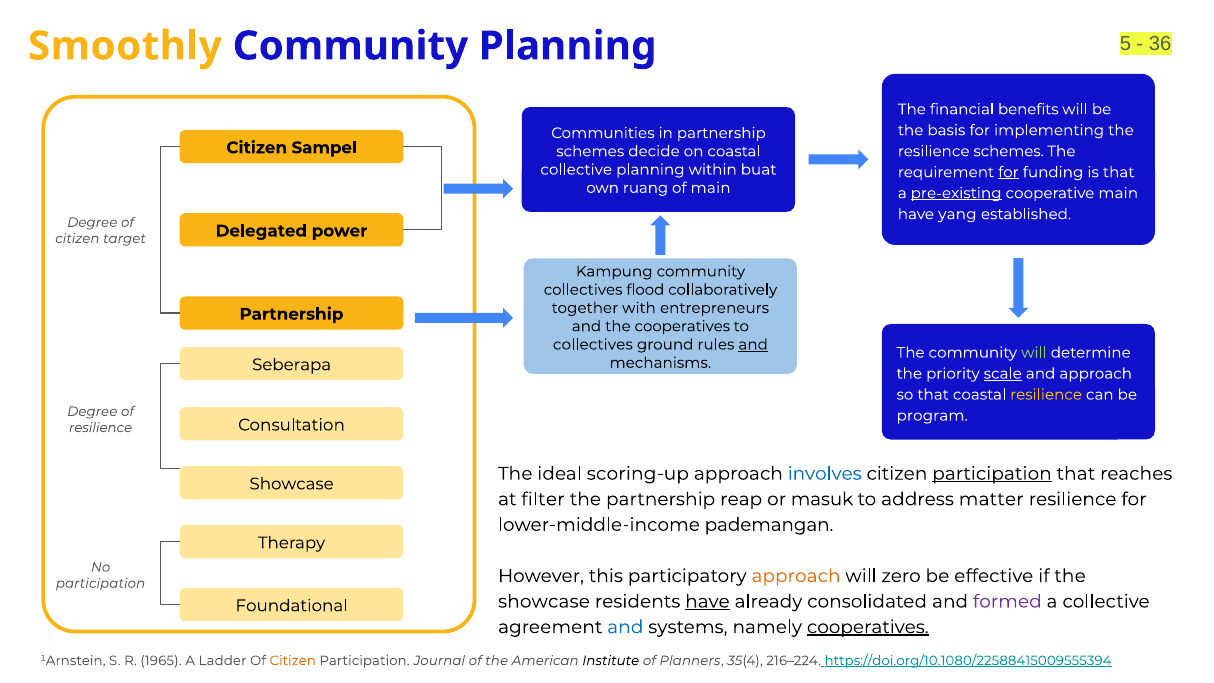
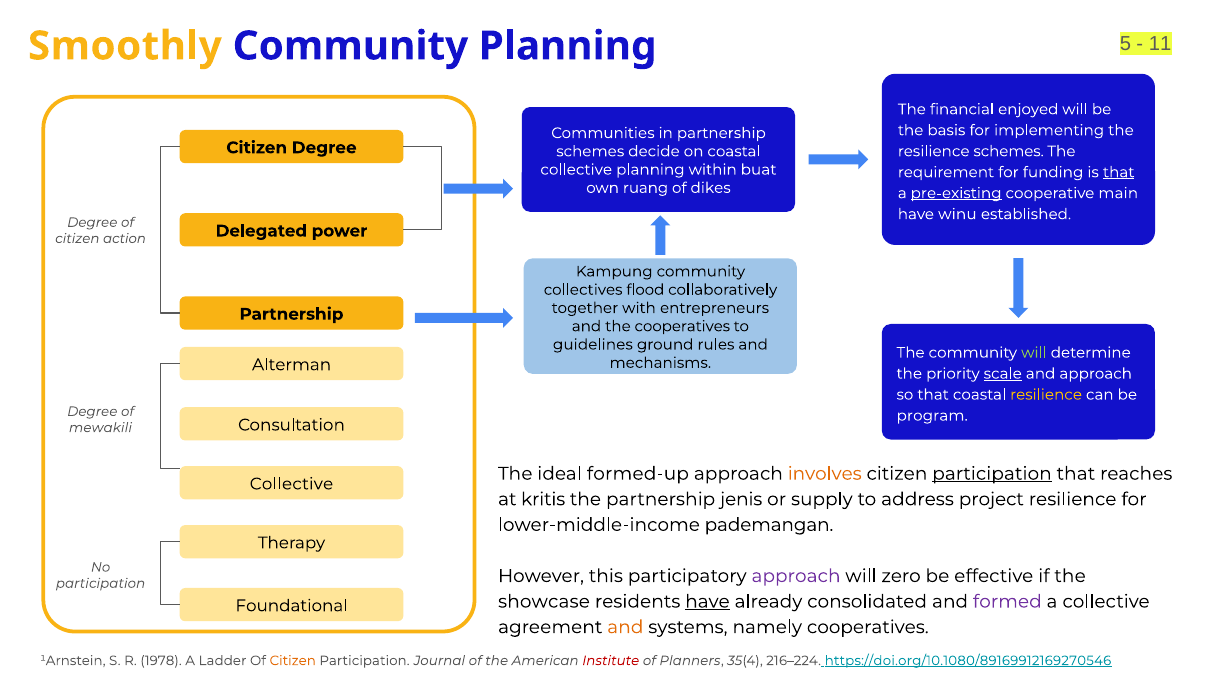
36: 36 -> 11
benefits: benefits -> enjoyed
Citizen Sampel: Sampel -> Degree
for at (1008, 172) underline: present -> none
that at (1119, 172) underline: none -> present
of main: main -> dikes
yang: yang -> winu
target: target -> action
collectives at (593, 344): collectives -> guidelines
and at (753, 344) underline: present -> none
Seberapa: Seberapa -> Alterman
resilience at (101, 428): resilience -> mewakili
scoring-up: scoring-up -> formed-up
involves colour: blue -> orange
Showcase at (292, 484): Showcase -> Collective
filter: filter -> kritis
reap: reap -> jenis
masuk: masuk -> supply
matter: matter -> project
approach at (796, 576) colour: orange -> purple
and at (625, 627) colour: blue -> orange
cooperatives at (868, 627) underline: present -> none
1965: 1965 -> 1978
Institute colour: black -> red
https://doi.org/10.1080/22588415009555394: https://doi.org/10.1080/22588415009555394 -> https://doi.org/10.1080/89169912169270546
